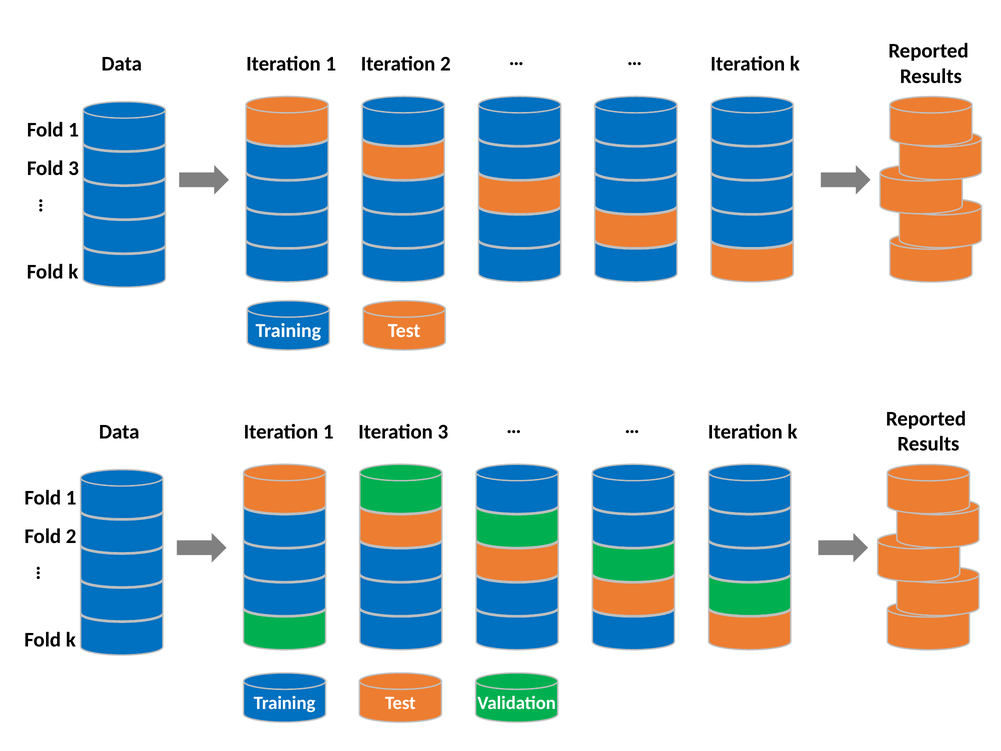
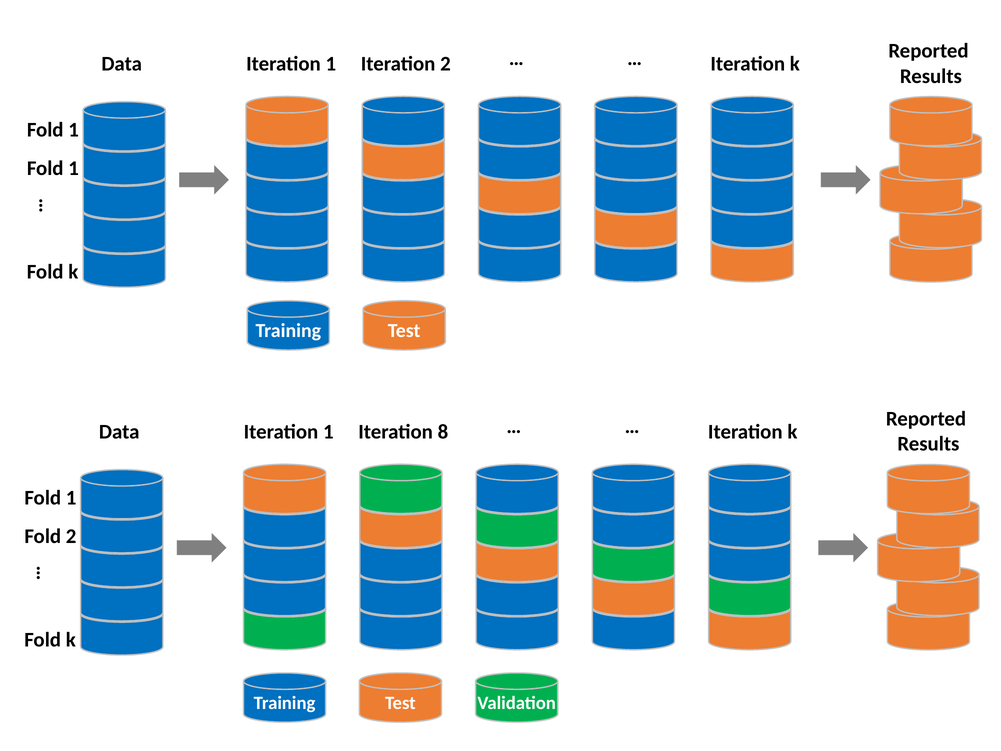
3 at (74, 168): 3 -> 1
Iteration 3: 3 -> 8
